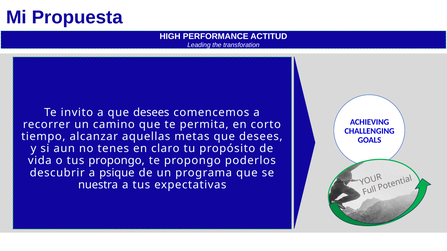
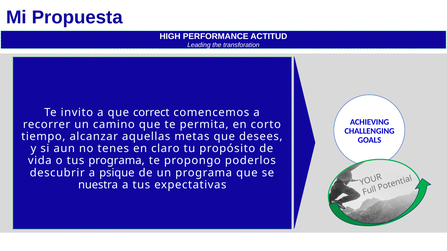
a que desees: desees -> correct
tus propongo: propongo -> programa
